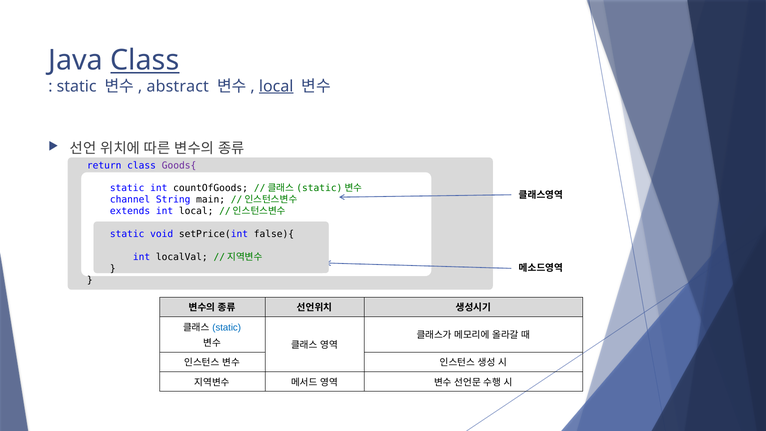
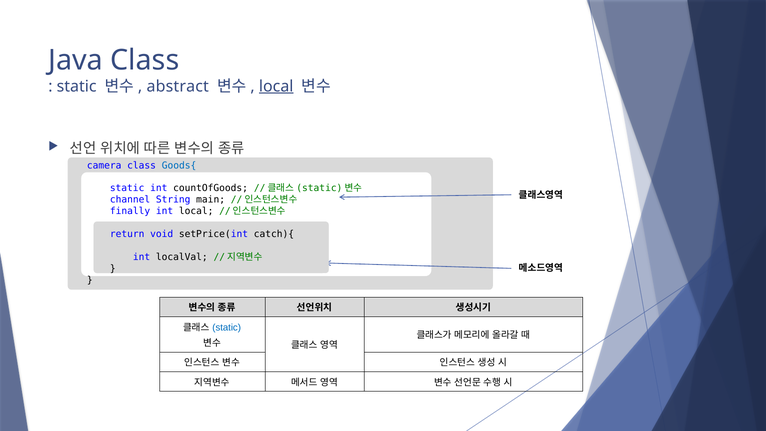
Class at (145, 60) underline: present -> none
return: return -> camera
Goods{ colour: purple -> blue
extends: extends -> finally
static at (127, 234): static -> return
false){: false){ -> catch){
